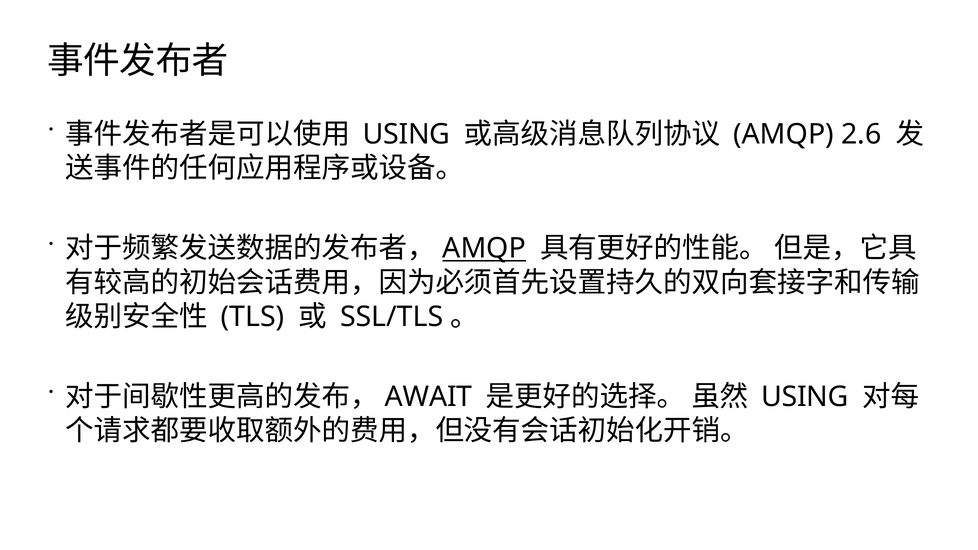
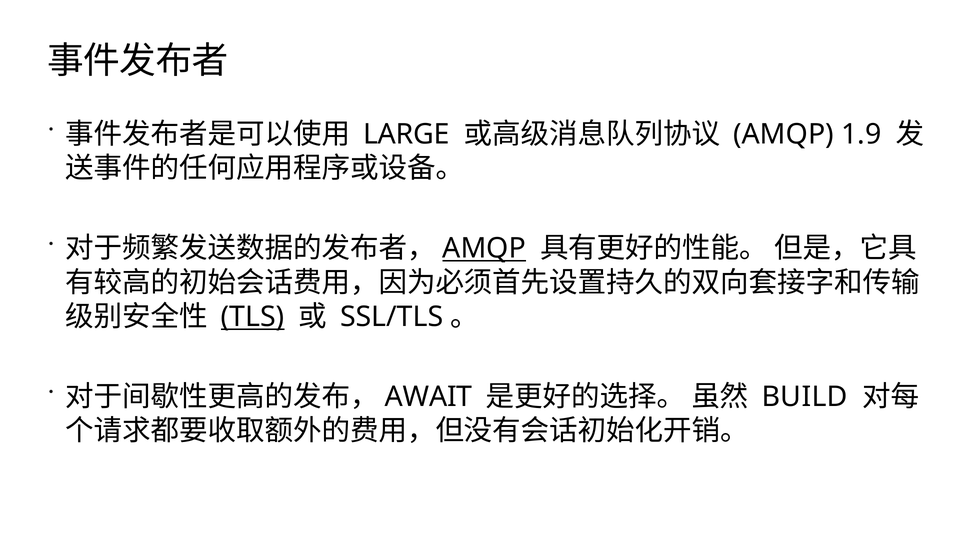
USING at (406, 134): USING -> LARGE
2.6: 2.6 -> 1.9
TLS underline: none -> present
USING at (805, 397): USING -> BUILD
